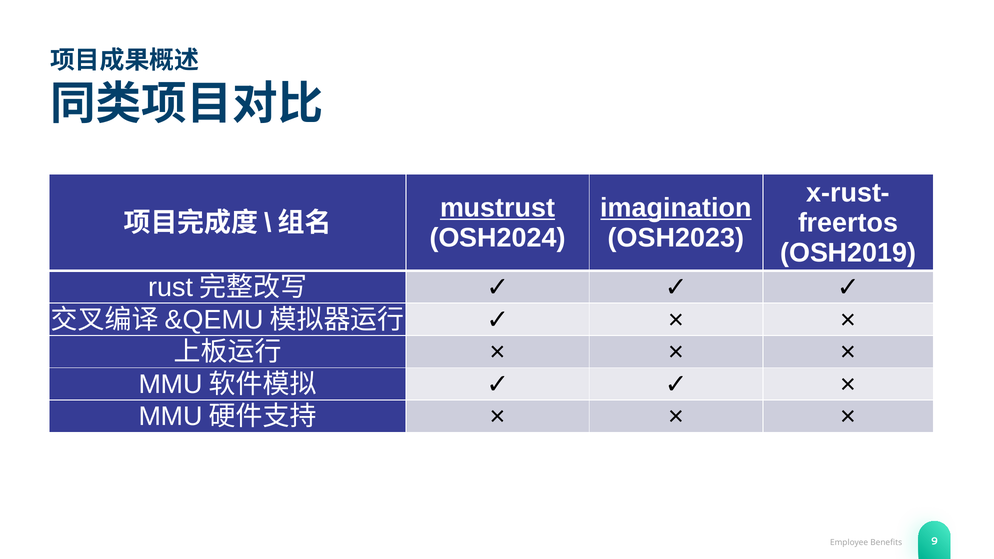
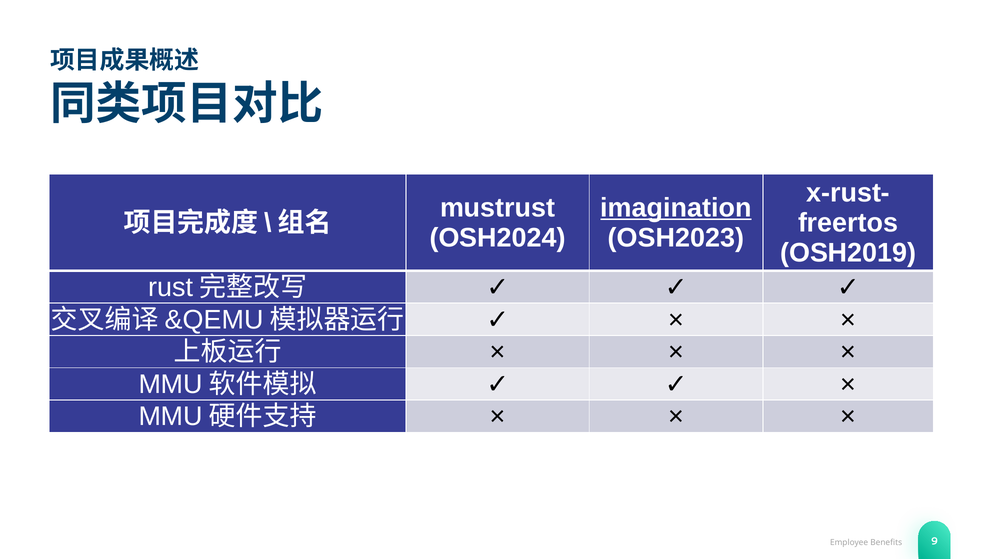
mustrust underline: present -> none
